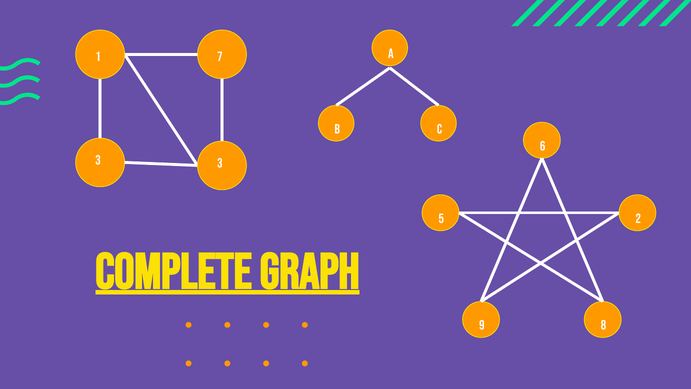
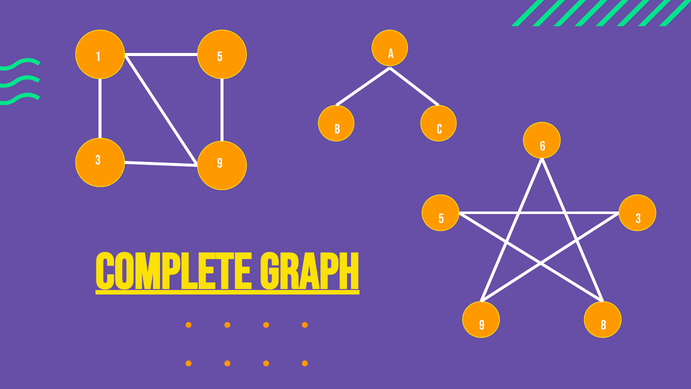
1 7: 7 -> 5
3 3: 3 -> 9
2 at (638, 219): 2 -> 3
